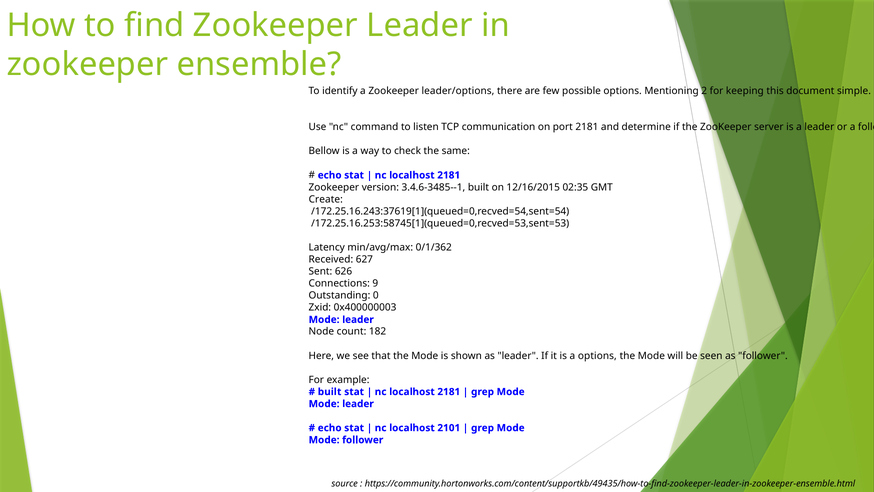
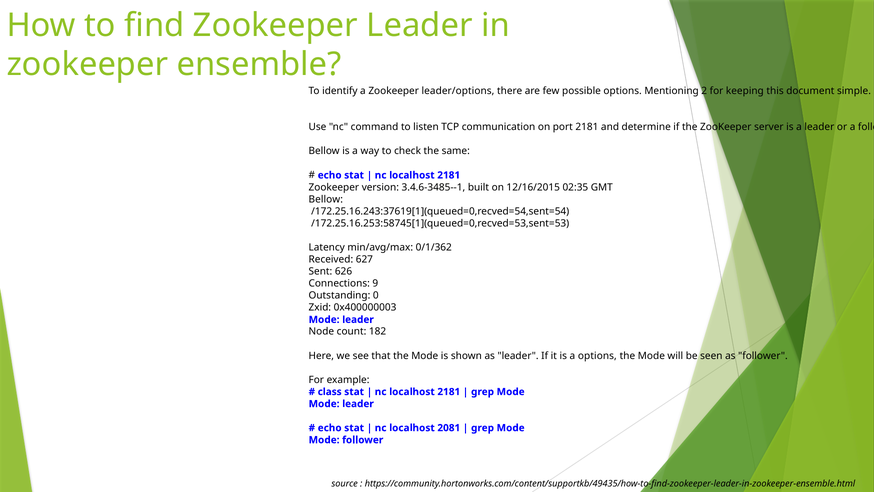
Create at (326, 199): Create -> Bellow
built at (330, 392): built -> class
2101: 2101 -> 2081
